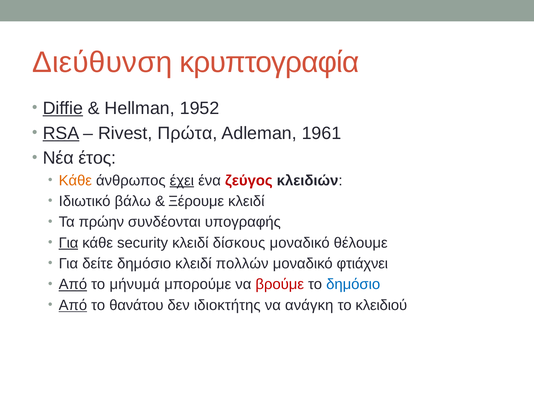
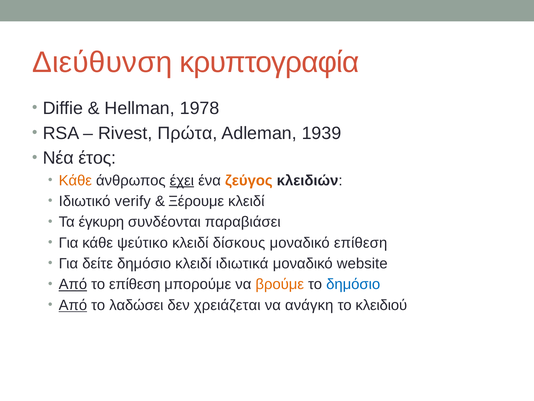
Diffie underline: present -> none
1952: 1952 -> 1978
RSA underline: present -> none
1961: 1961 -> 1939
ζεύγος colour: red -> orange
βάλω: βάλω -> verify
πρώην: πρώην -> έγκυρη
υπογραφής: υπογραφής -> παραβιάσει
Για at (68, 243) underline: present -> none
security: security -> ψεύτικο
μοναδικό θέλουμε: θέλουμε -> επίθεση
πολλών: πολλών -> ιδιωτικά
φτιάχνει: φτιάχνει -> website
το μήνυμά: μήνυμά -> επίθεση
βρούμε colour: red -> orange
θανάτου: θανάτου -> λαδώσει
ιδιοκτήτης: ιδιοκτήτης -> χρειάζεται
